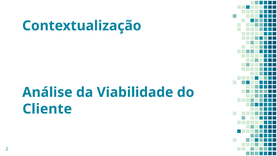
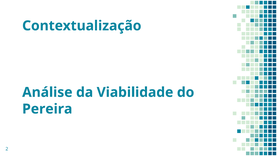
Cliente: Cliente -> Pereira
